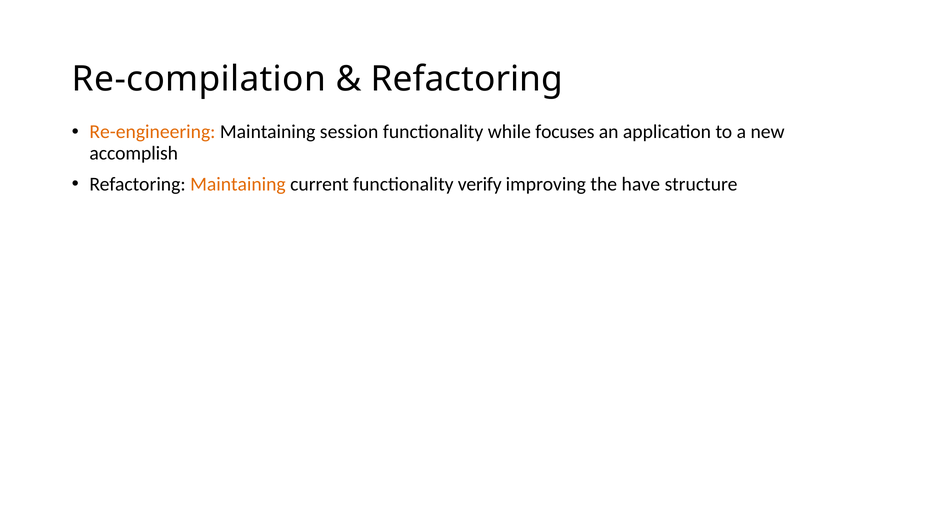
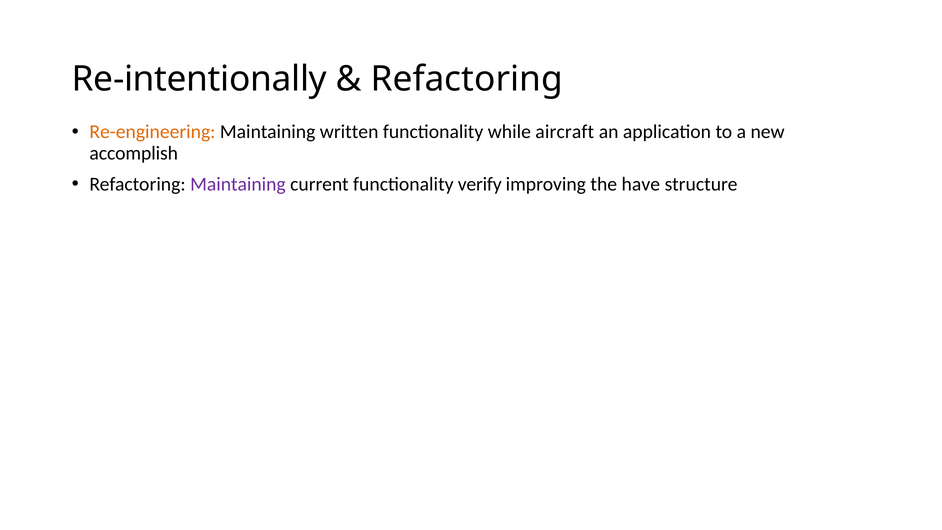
Re-compilation: Re-compilation -> Re-intentionally
session: session -> written
focuses: focuses -> aircraft
Maintaining at (238, 184) colour: orange -> purple
